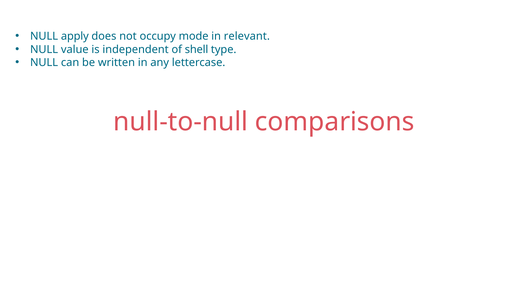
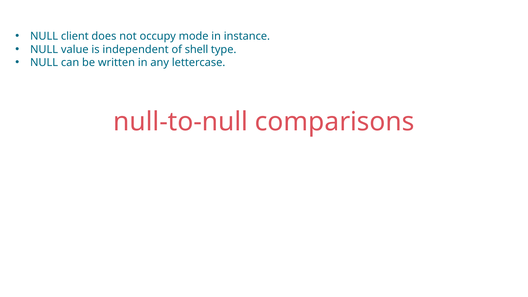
apply: apply -> client
relevant: relevant -> instance
